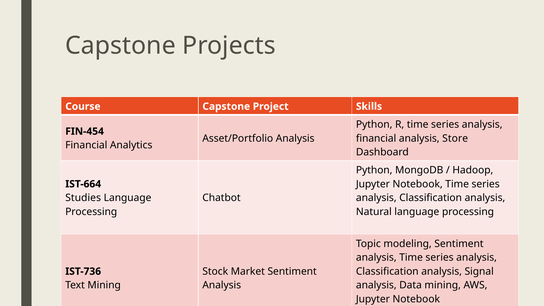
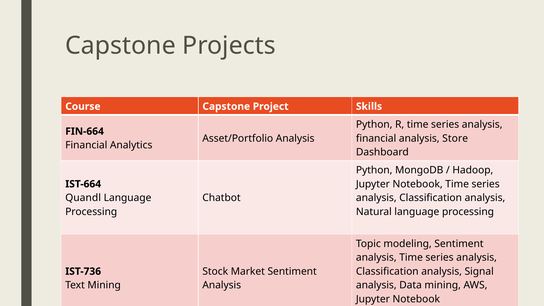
FIN-454: FIN-454 -> FIN-664
Studies at (83, 198): Studies -> Quandl
